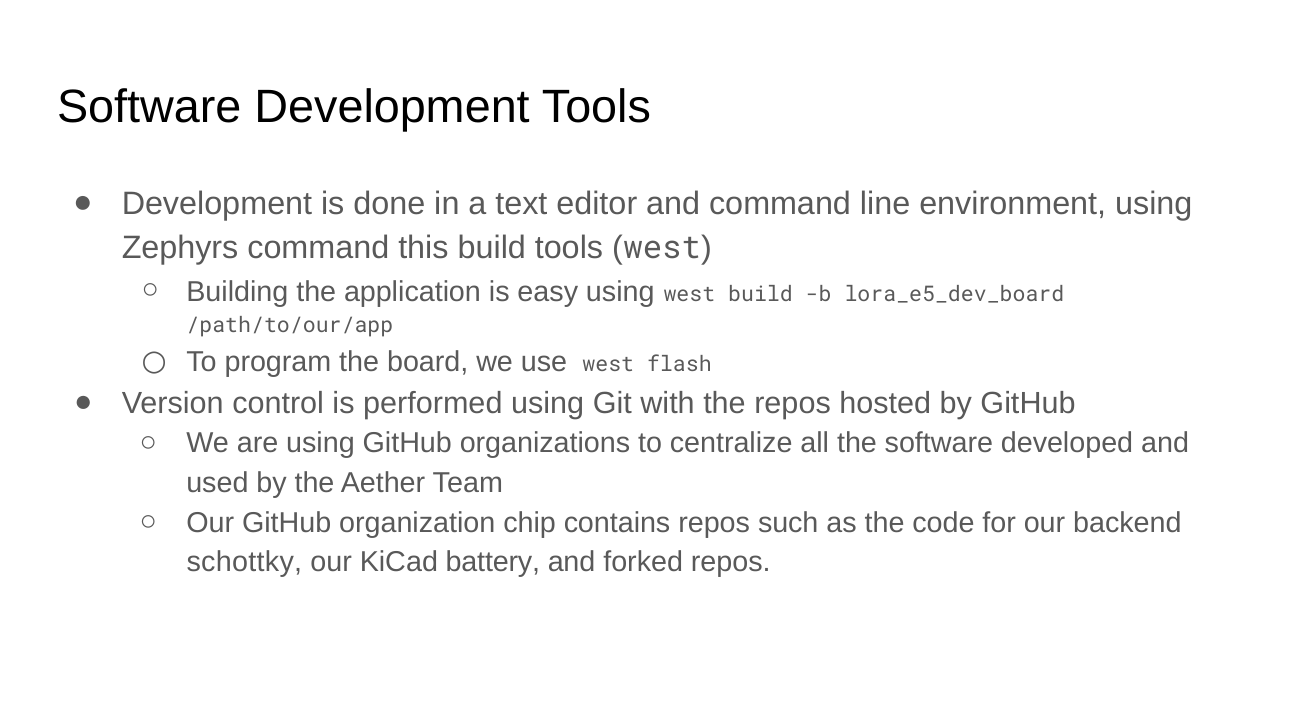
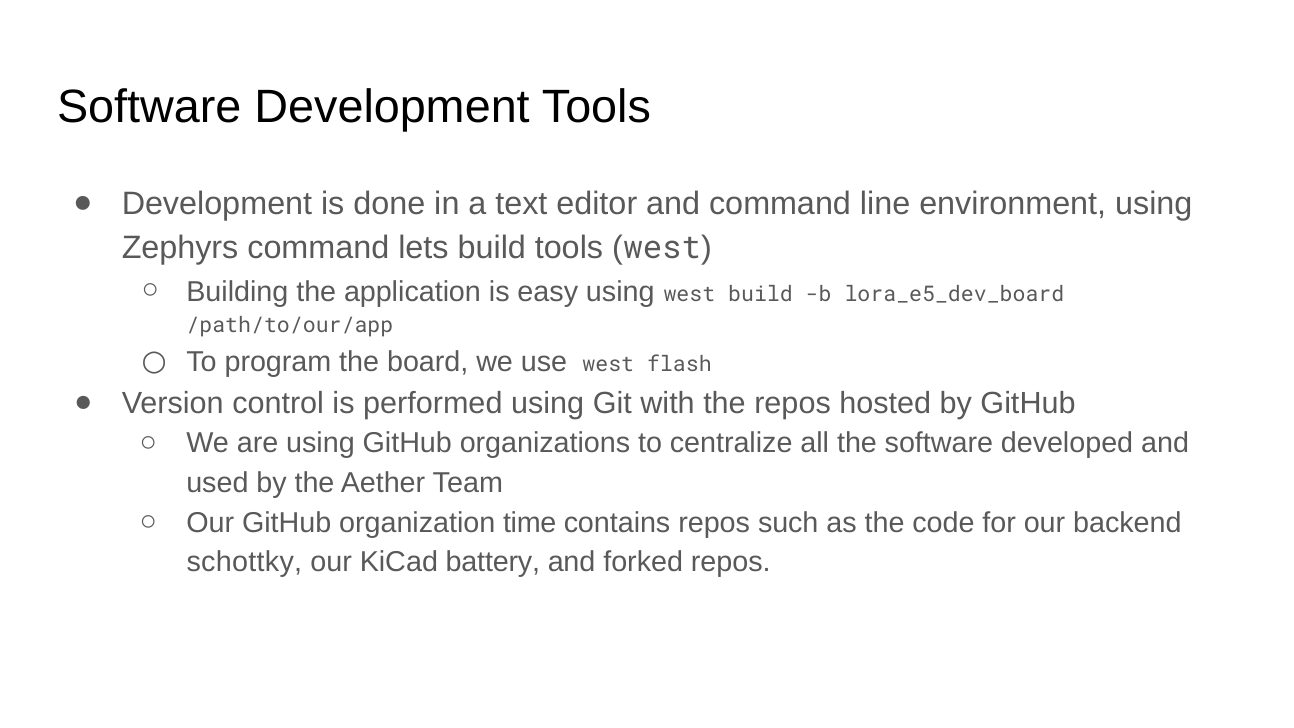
this: this -> lets
chip: chip -> time
